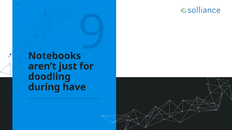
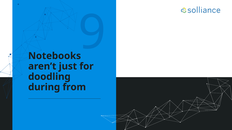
have: have -> from
